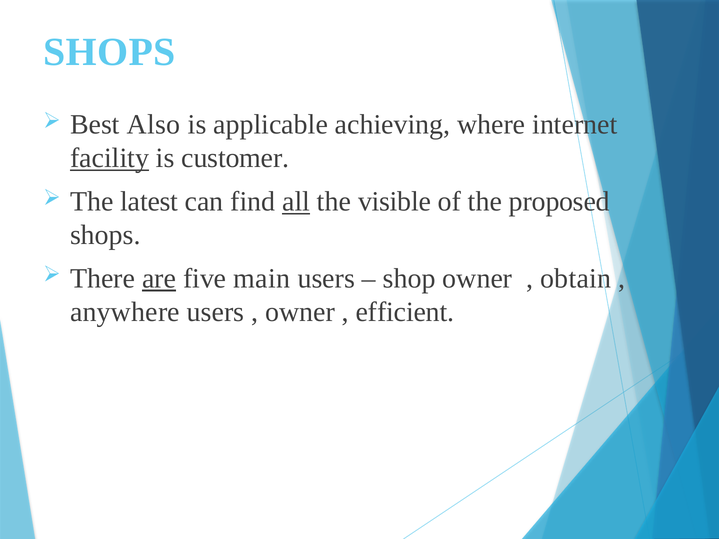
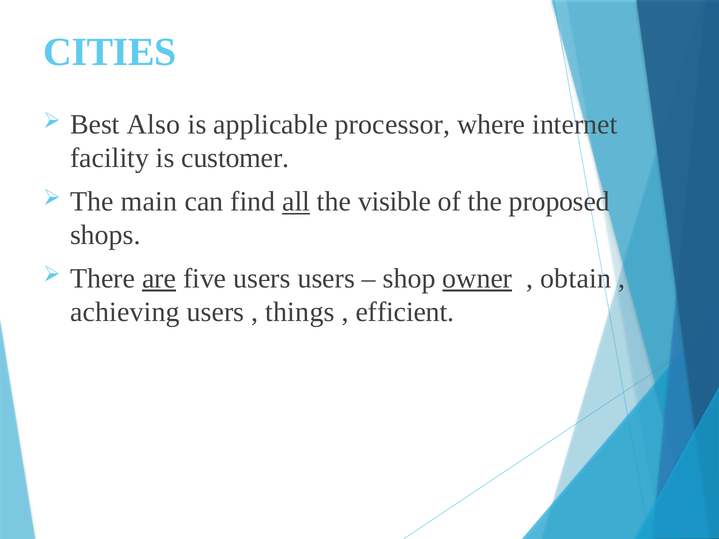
SHOPS at (109, 52): SHOPS -> CITIES
achieving: achieving -> processor
facility underline: present -> none
latest: latest -> main
five main: main -> users
owner at (477, 279) underline: none -> present
anywhere: anywhere -> achieving
owner at (300, 312): owner -> things
